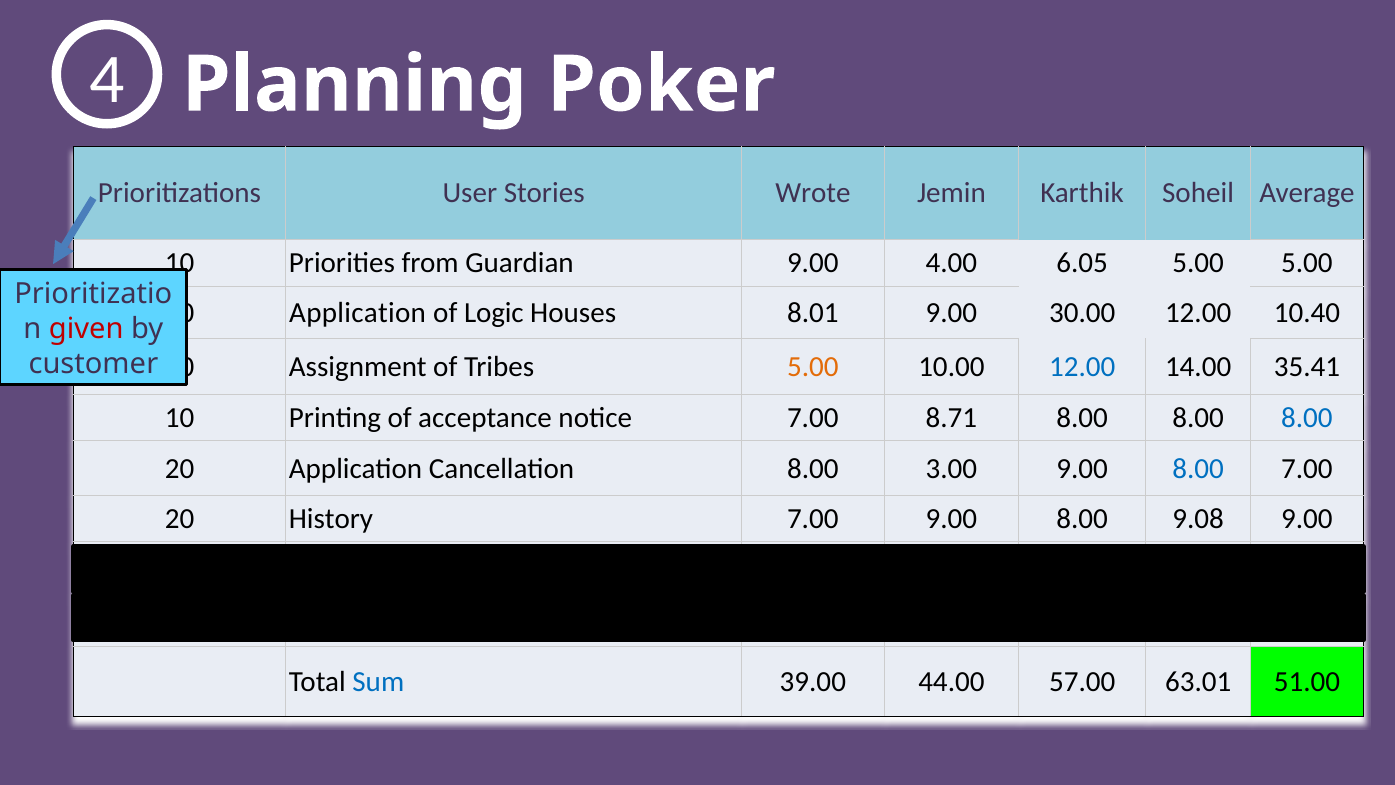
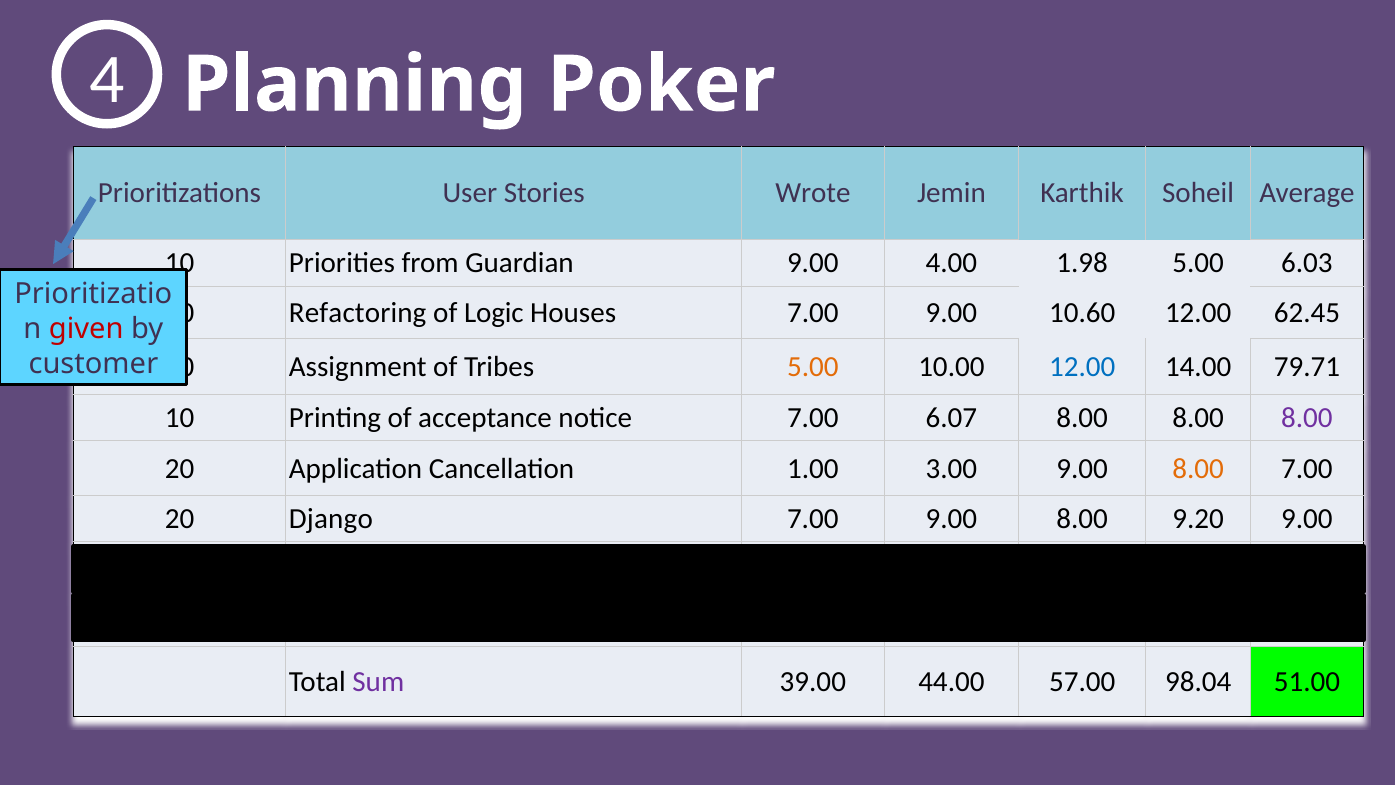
6.05: 6.05 -> 1.98
5.00 at (1307, 263): 5.00 -> 6.03
Application at (358, 312): Application -> Refactoring
Houses 8.01: 8.01 -> 7.00
30.00: 30.00 -> 10.60
10.40: 10.40 -> 62.45
35.41: 35.41 -> 79.71
8.71: 8.71 -> 6.07
8.00 at (1307, 418) colour: blue -> purple
Cancellation 8.00: 8.00 -> 1.00
8.00 at (1198, 468) colour: blue -> orange
History: History -> Django
9.08: 9.08 -> 9.20
Sum colour: blue -> purple
63.01: 63.01 -> 98.04
